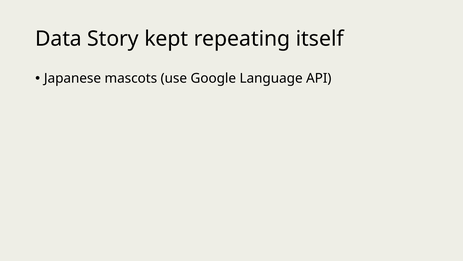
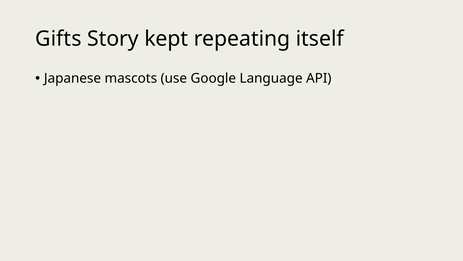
Data: Data -> Gifts
